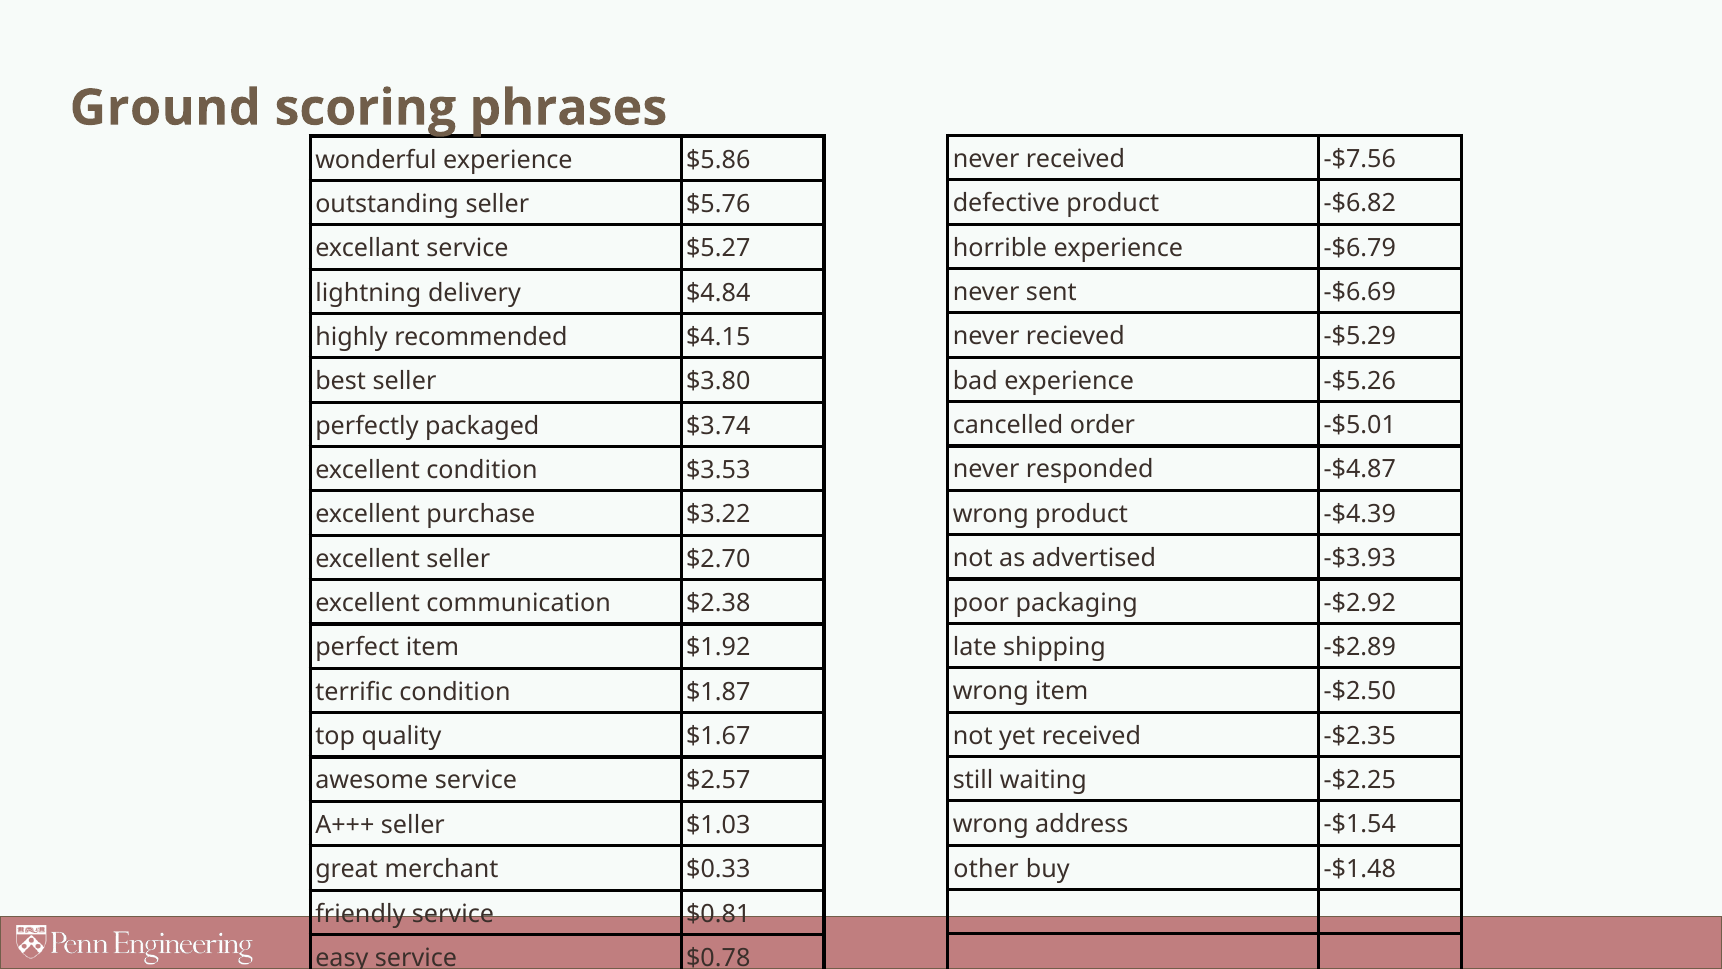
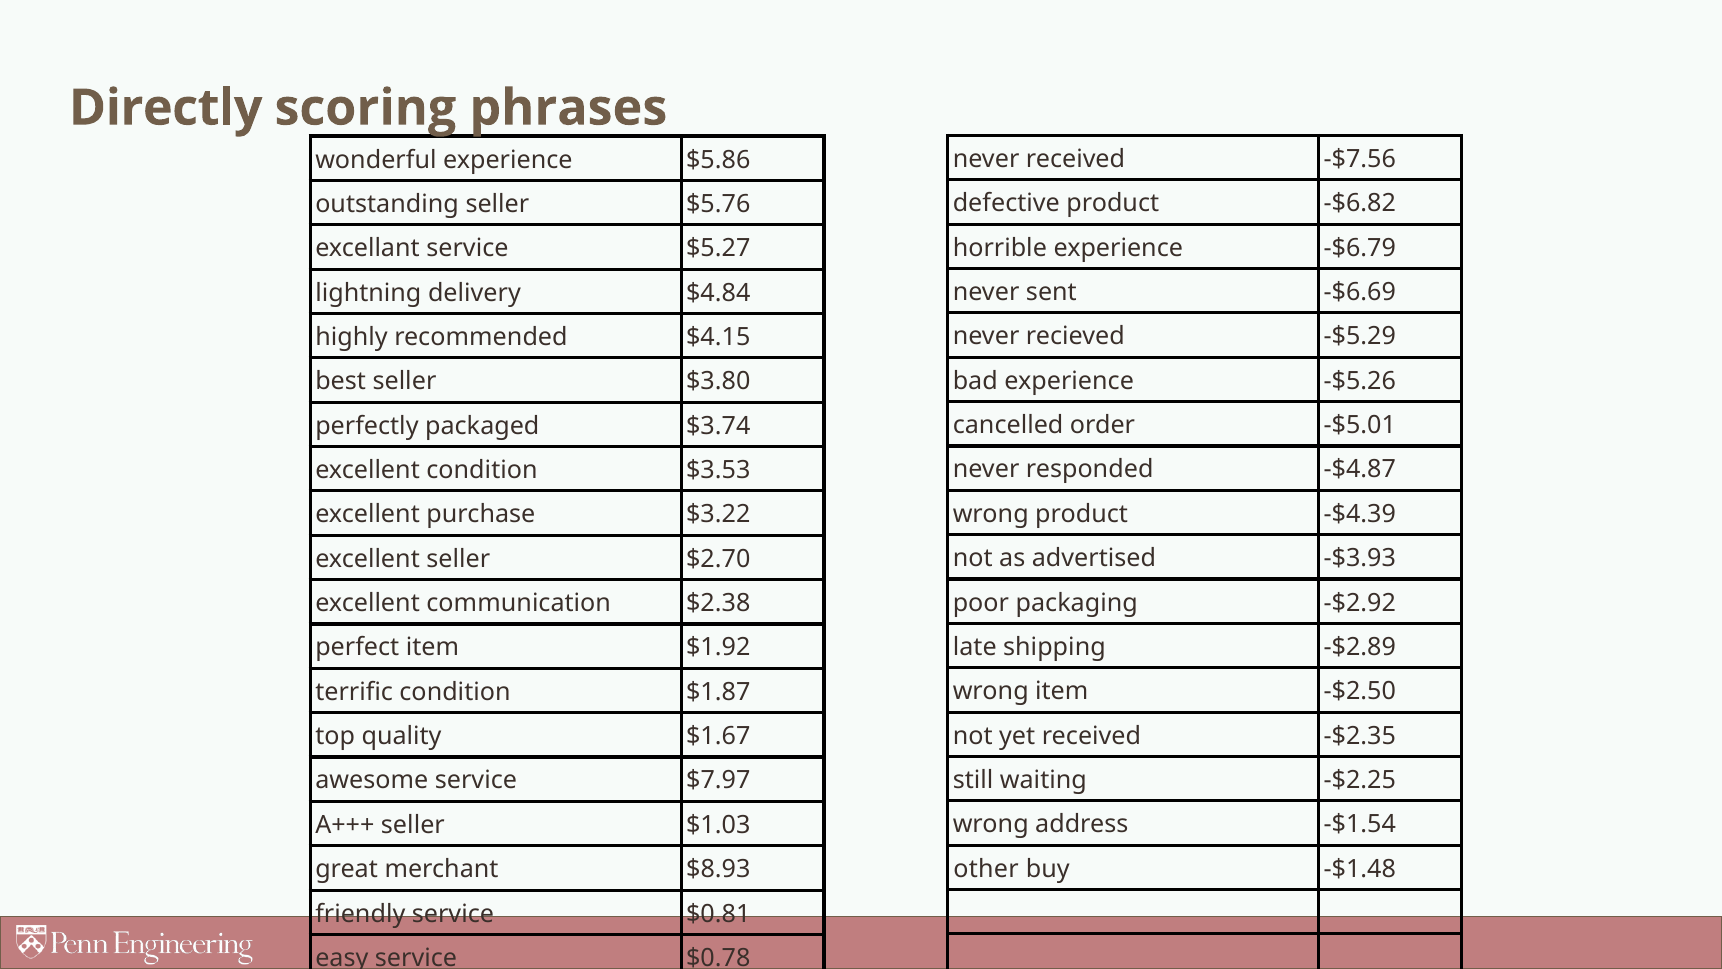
Ground: Ground -> Directly
$2.57: $2.57 -> $7.97
$0.33: $0.33 -> $8.93
